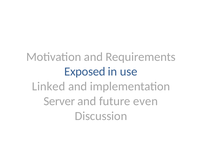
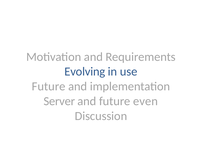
Exposed: Exposed -> Evolving
Linked at (49, 87): Linked -> Future
